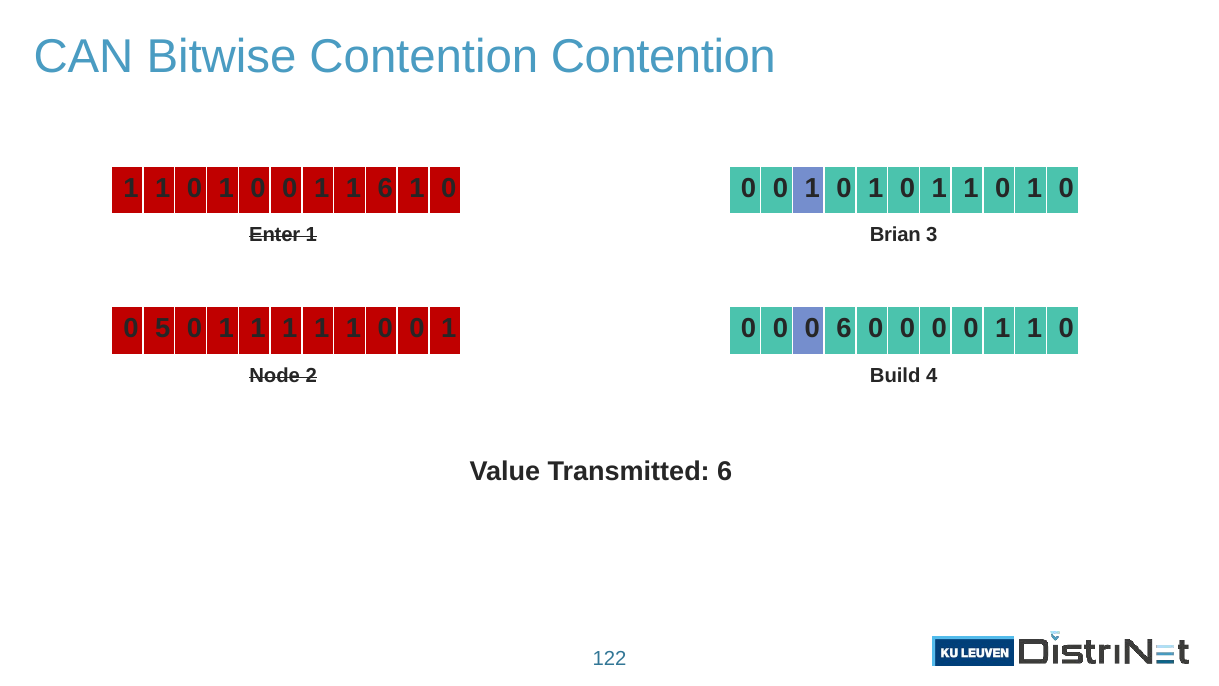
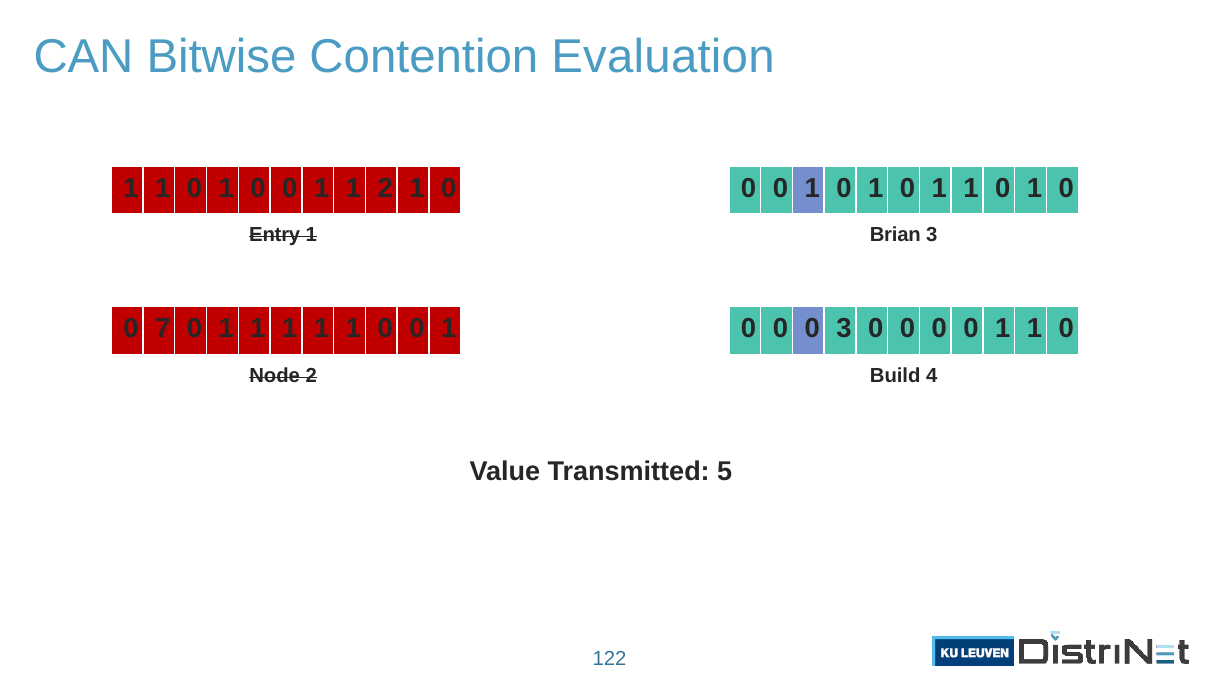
Contention Contention: Contention -> Evaluation
1 6: 6 -> 2
Enter: Enter -> Entry
5: 5 -> 7
0 6: 6 -> 3
Transmitted 6: 6 -> 5
